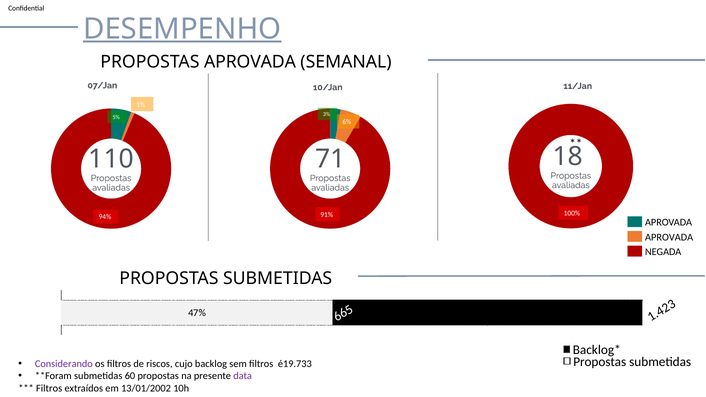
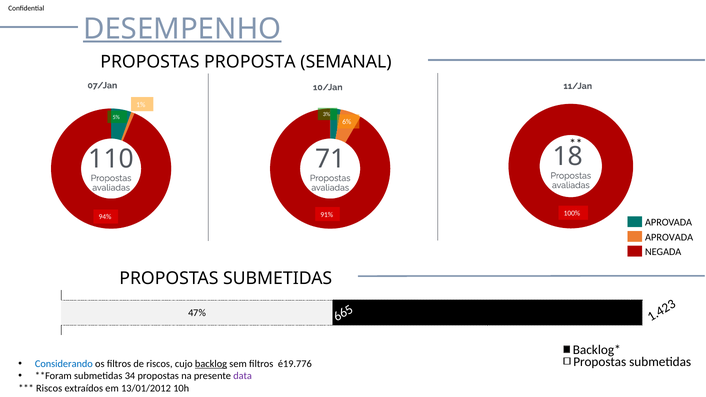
PROPOSTAS APROVADA: APROVADA -> PROPOSTA
Considerando colour: purple -> blue
backlog underline: none -> present
é19.733: é19.733 -> é19.776
60: 60 -> 34
Filtros at (49, 389): Filtros -> Riscos
13/01/2002: 13/01/2002 -> 13/01/2012
